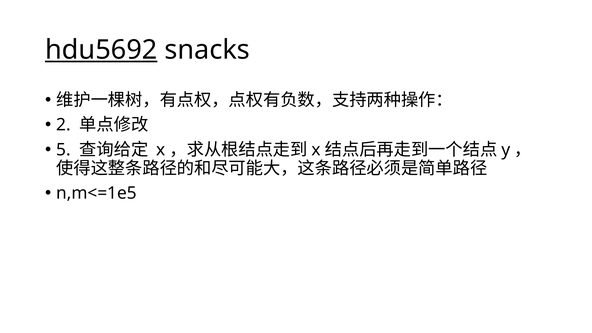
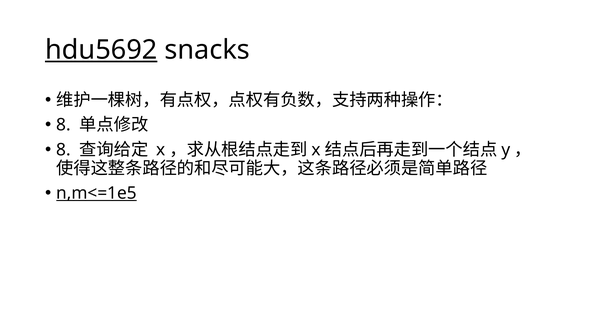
2 at (63, 125): 2 -> 8
5 at (63, 150): 5 -> 8
n,m<=1e5 underline: none -> present
